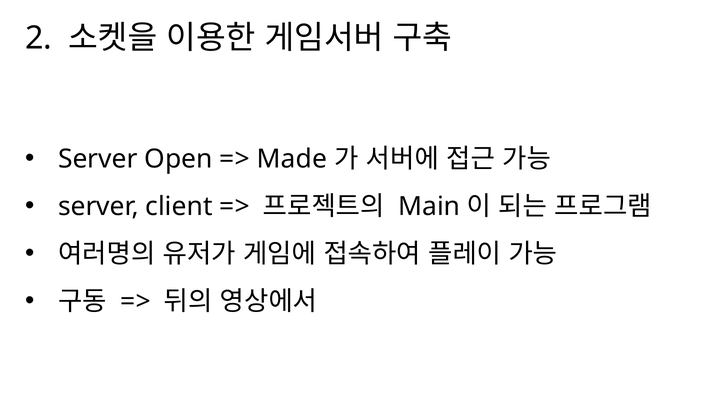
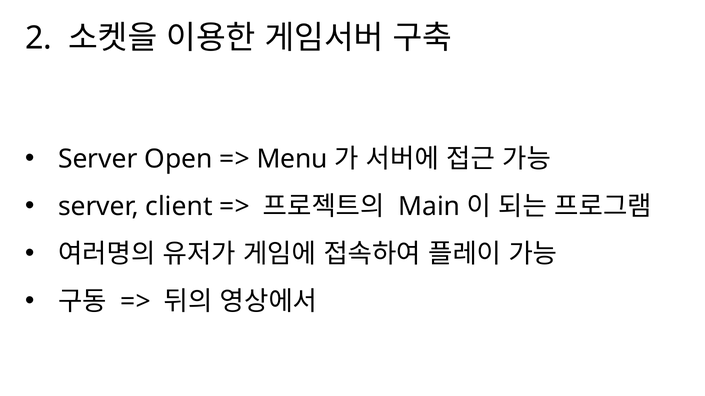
Made: Made -> Menu
